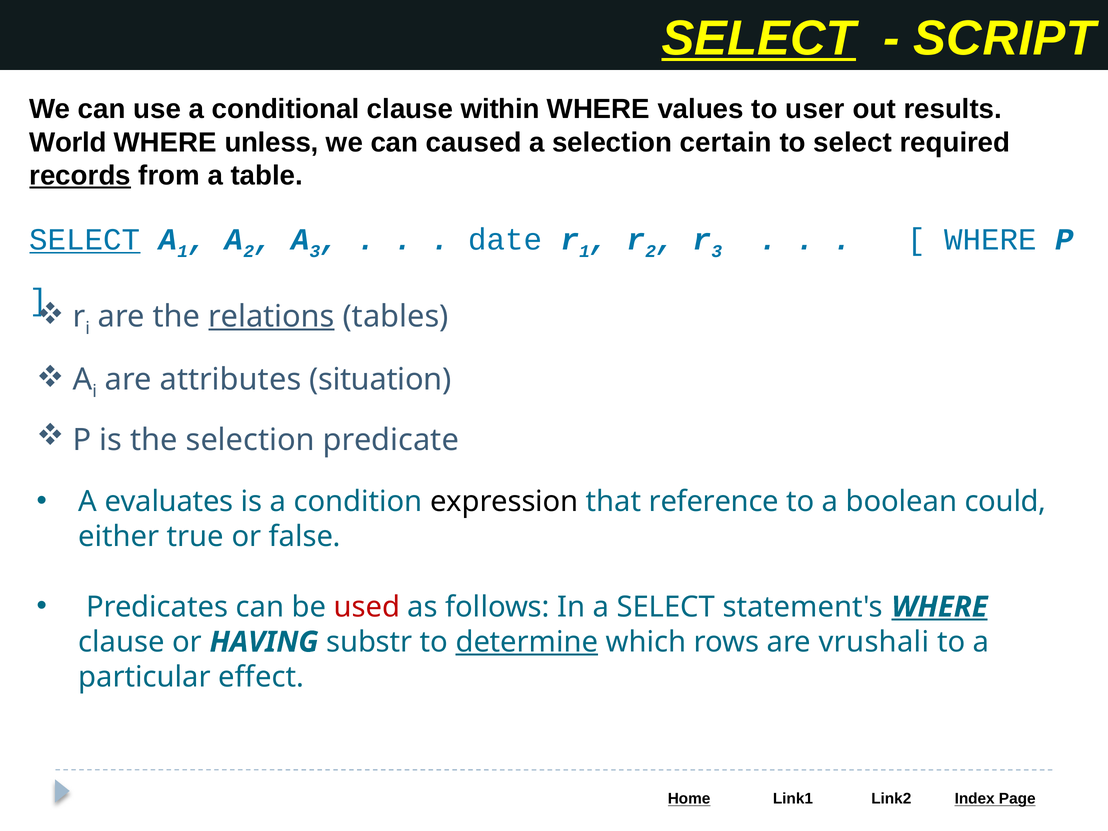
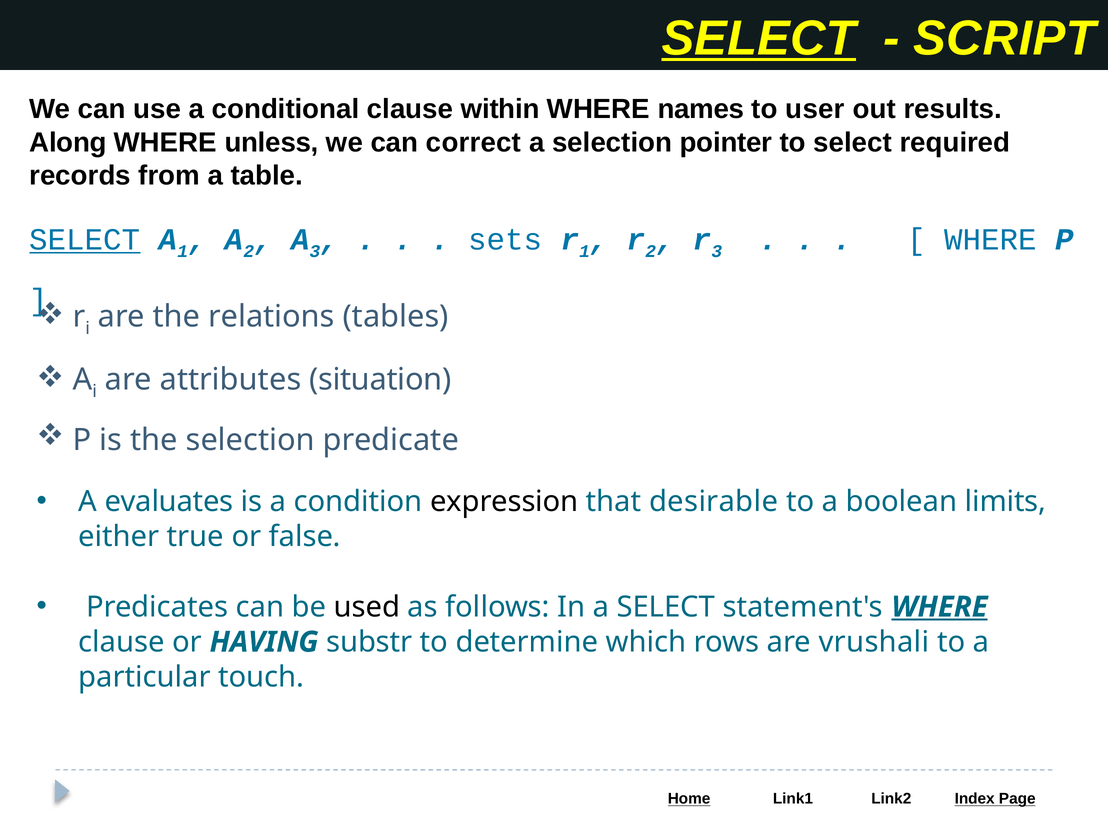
values: values -> names
World: World -> Along
caused: caused -> correct
certain: certain -> pointer
records underline: present -> none
date: date -> sets
relations underline: present -> none
reference: reference -> desirable
could: could -> limits
used colour: red -> black
determine underline: present -> none
effect: effect -> touch
